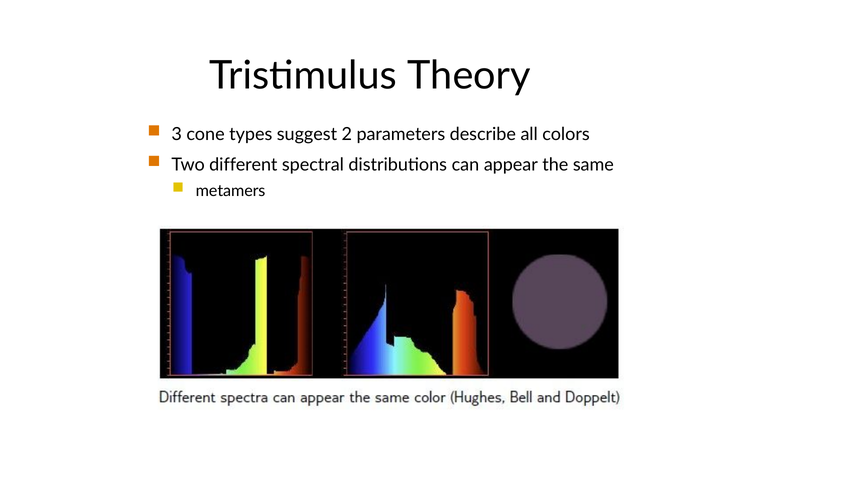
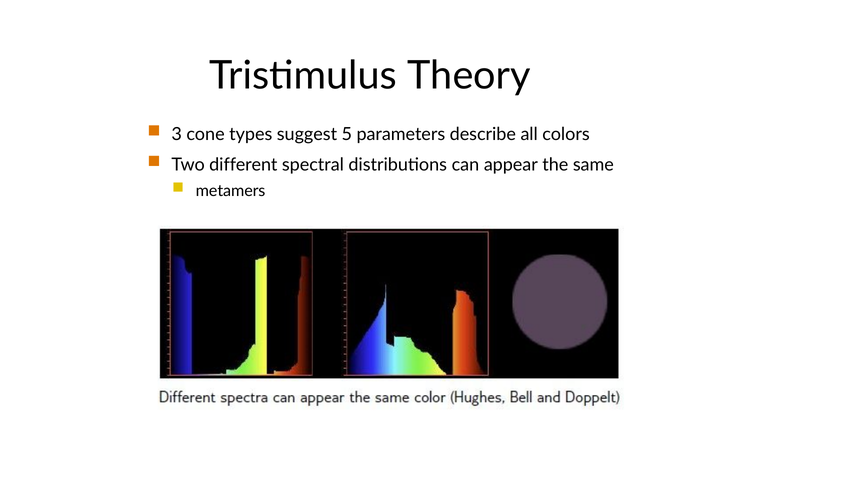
2: 2 -> 5
